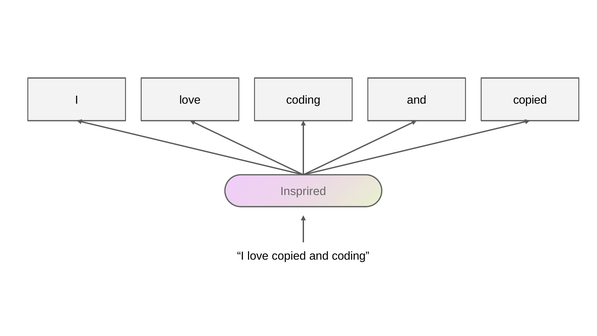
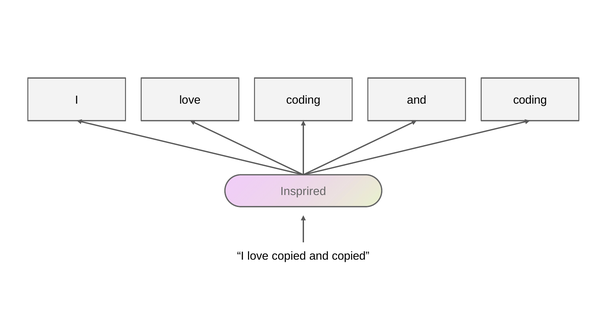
and copied: copied -> coding
and coding: coding -> copied
